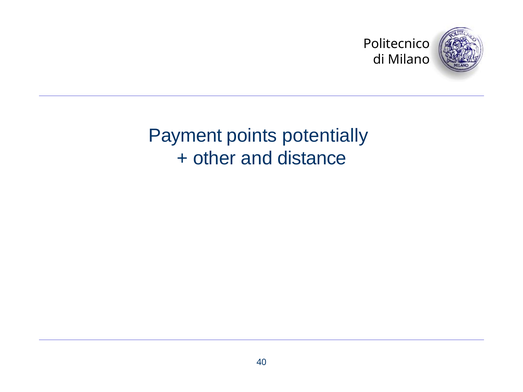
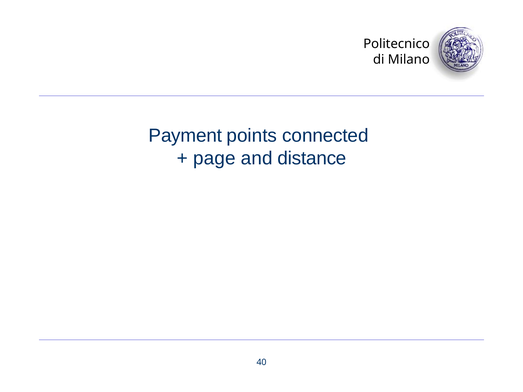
potentially: potentially -> connected
other: other -> page
